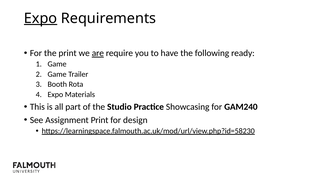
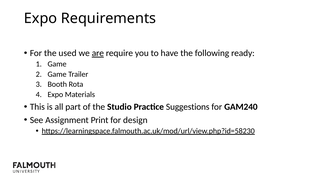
Expo at (41, 18) underline: present -> none
the print: print -> used
Showcasing: Showcasing -> Suggestions
